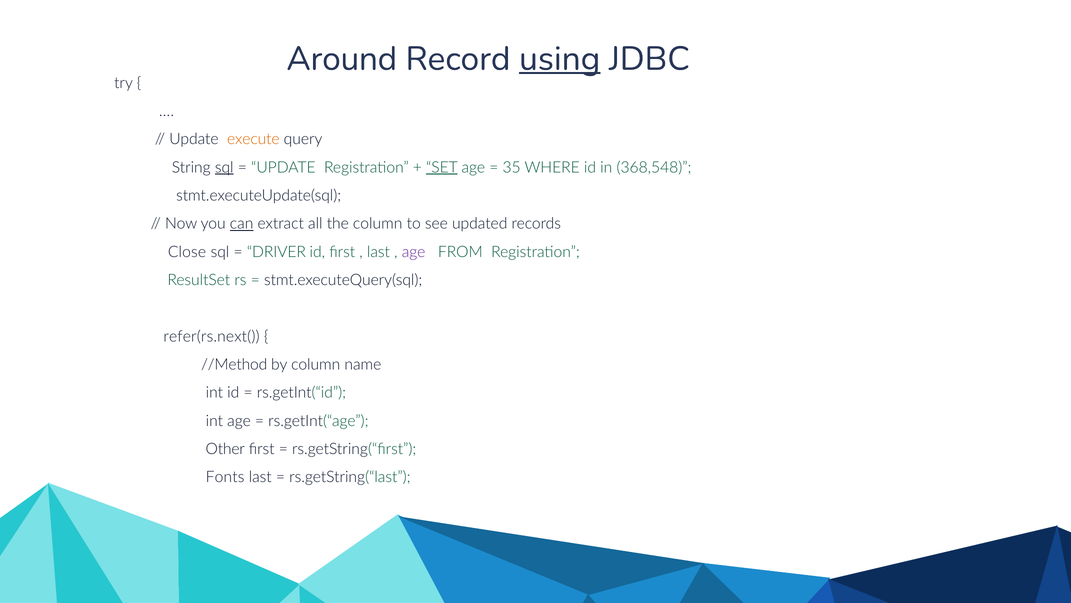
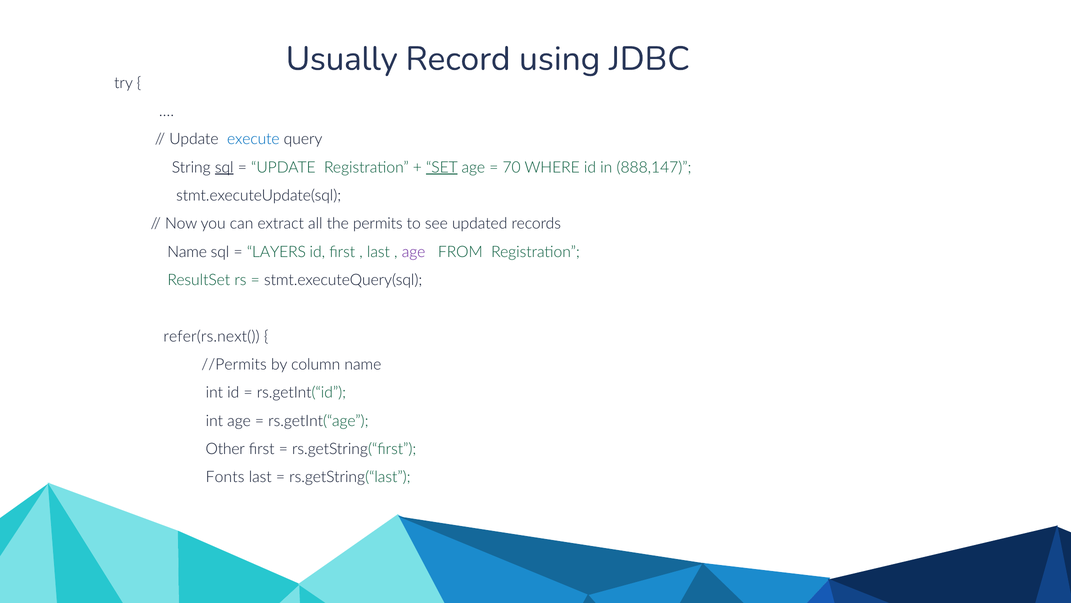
Around: Around -> Usually
using underline: present -> none
execute colour: orange -> blue
35: 35 -> 70
368,548: 368,548 -> 888,147
can underline: present -> none
the column: column -> permits
Close at (187, 252): Close -> Name
DRIVER: DRIVER -> LAYERS
//Method: //Method -> //Permits
